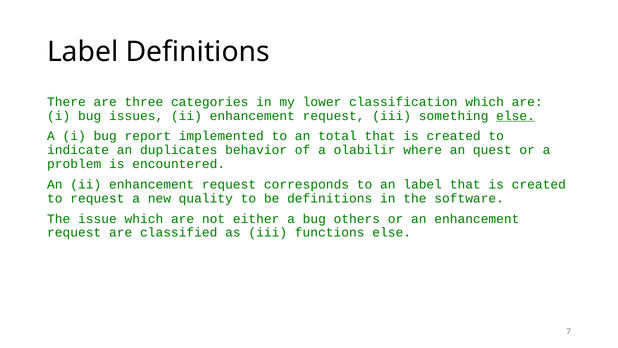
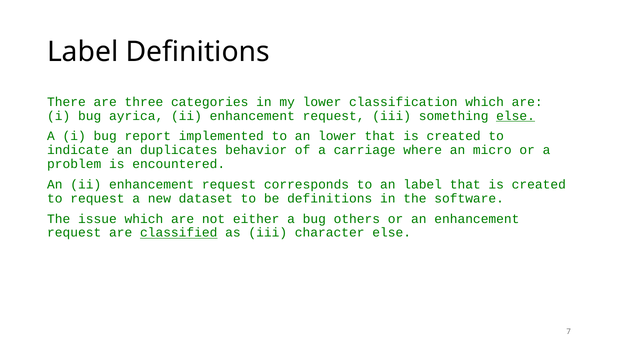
issues: issues -> ayrica
an total: total -> lower
olabilir: olabilir -> carriage
quest: quest -> micro
quality: quality -> dataset
classified underline: none -> present
functions: functions -> character
